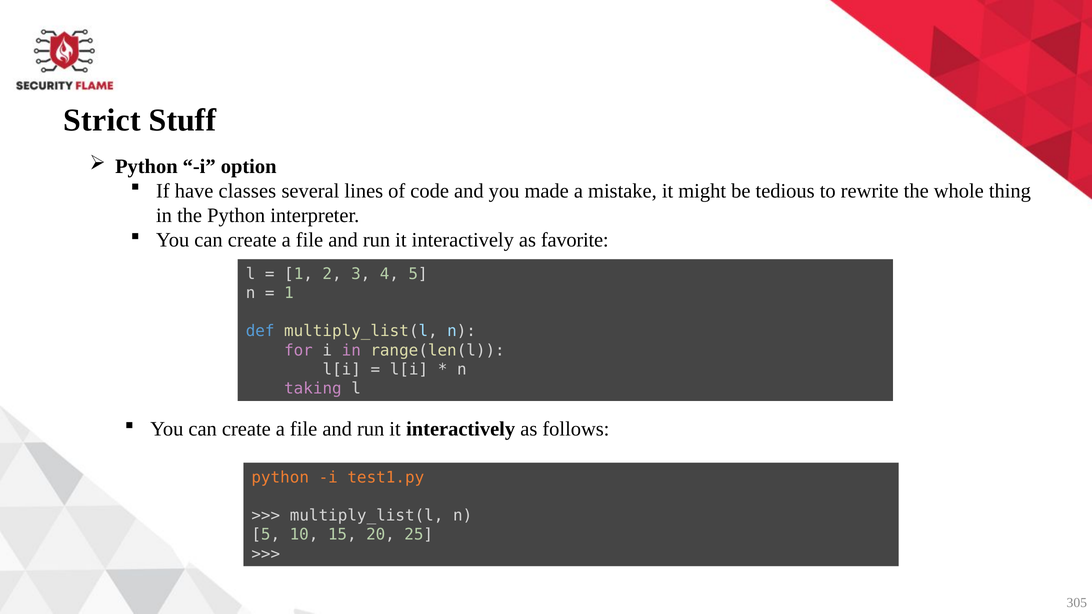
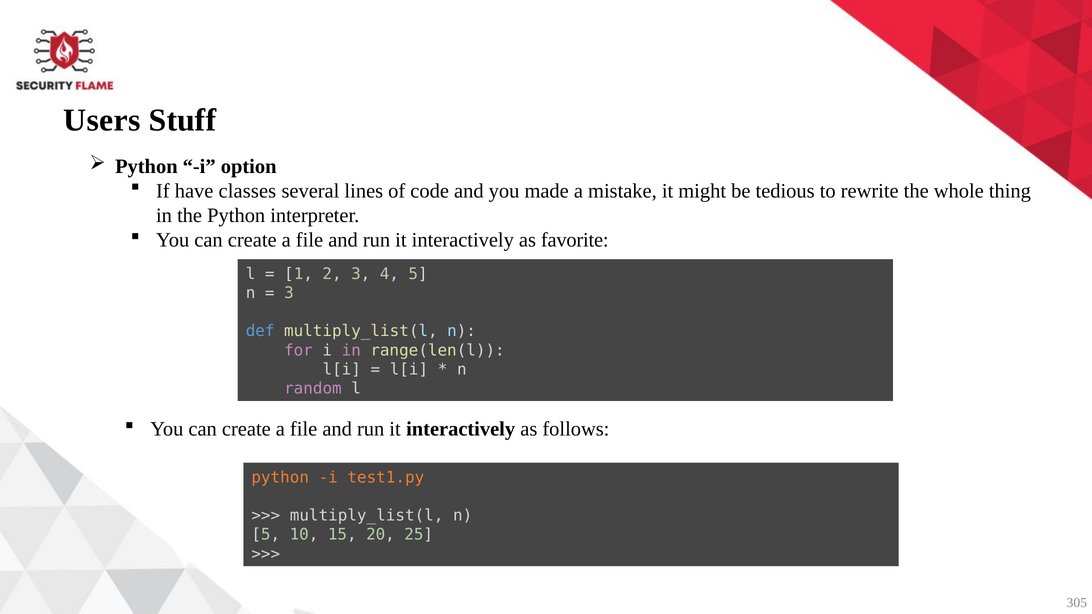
Strict: Strict -> Users
1 at (289, 293): 1 -> 3
taking: taking -> random
